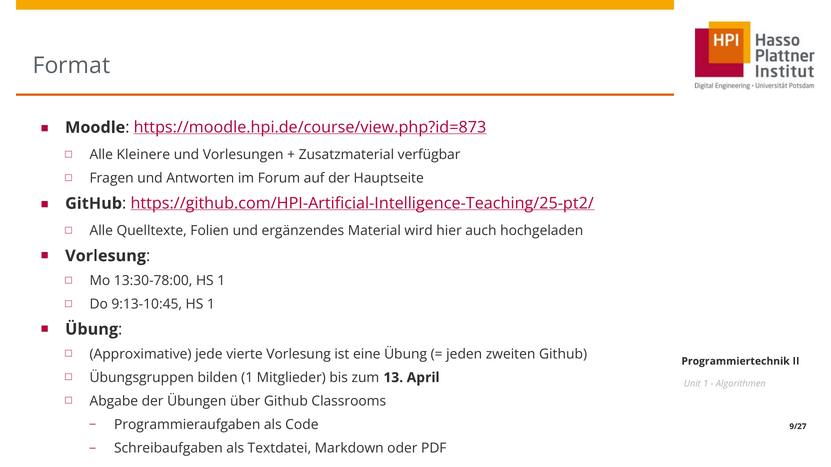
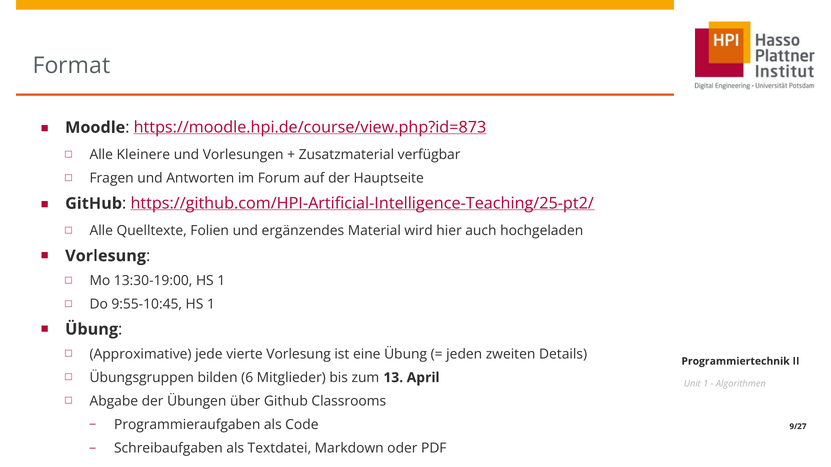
13:30-78:00: 13:30-78:00 -> 13:30-19:00
9:13-10:45: 9:13-10:45 -> 9:55-10:45
zweiten Github: Github -> Details
bilden 1: 1 -> 6
